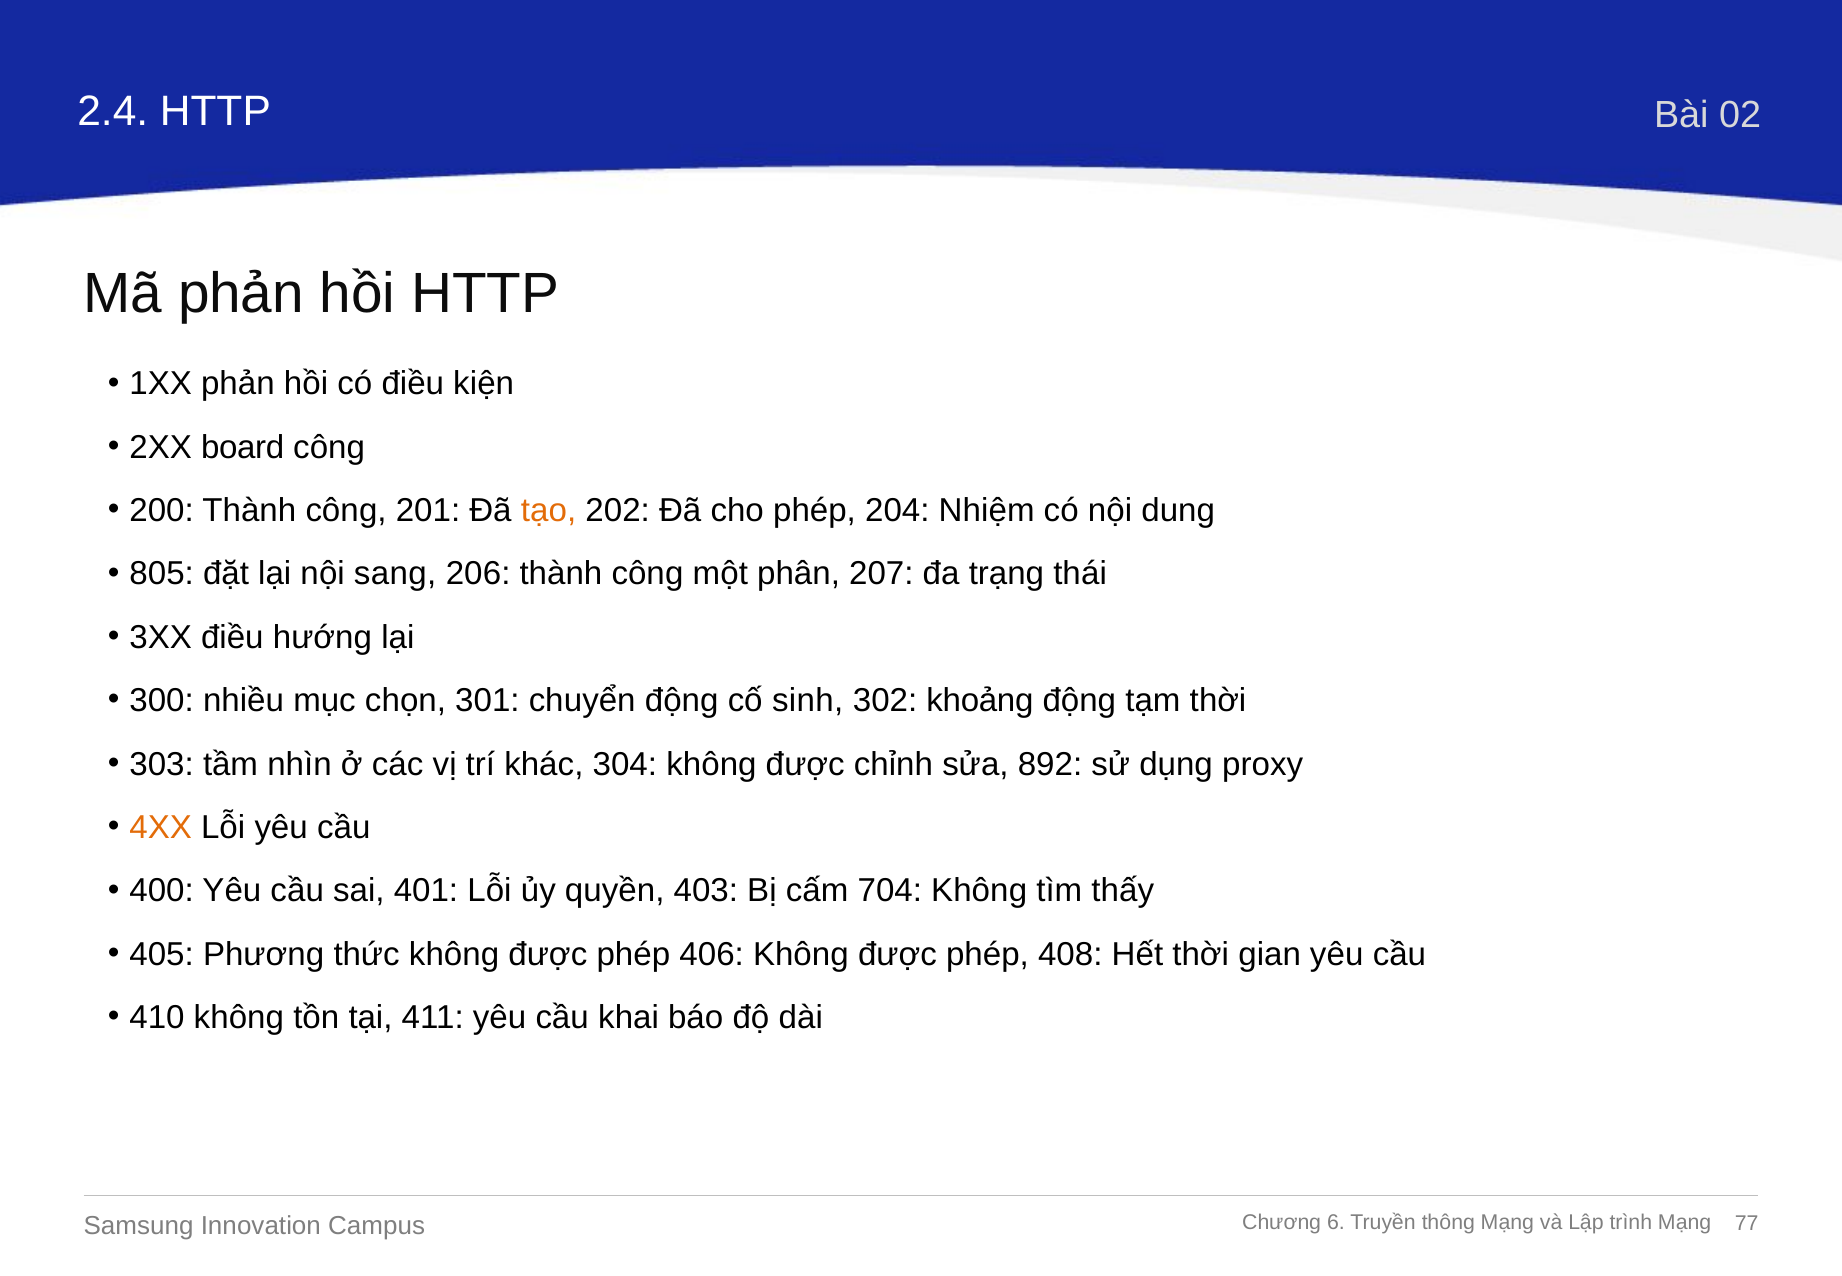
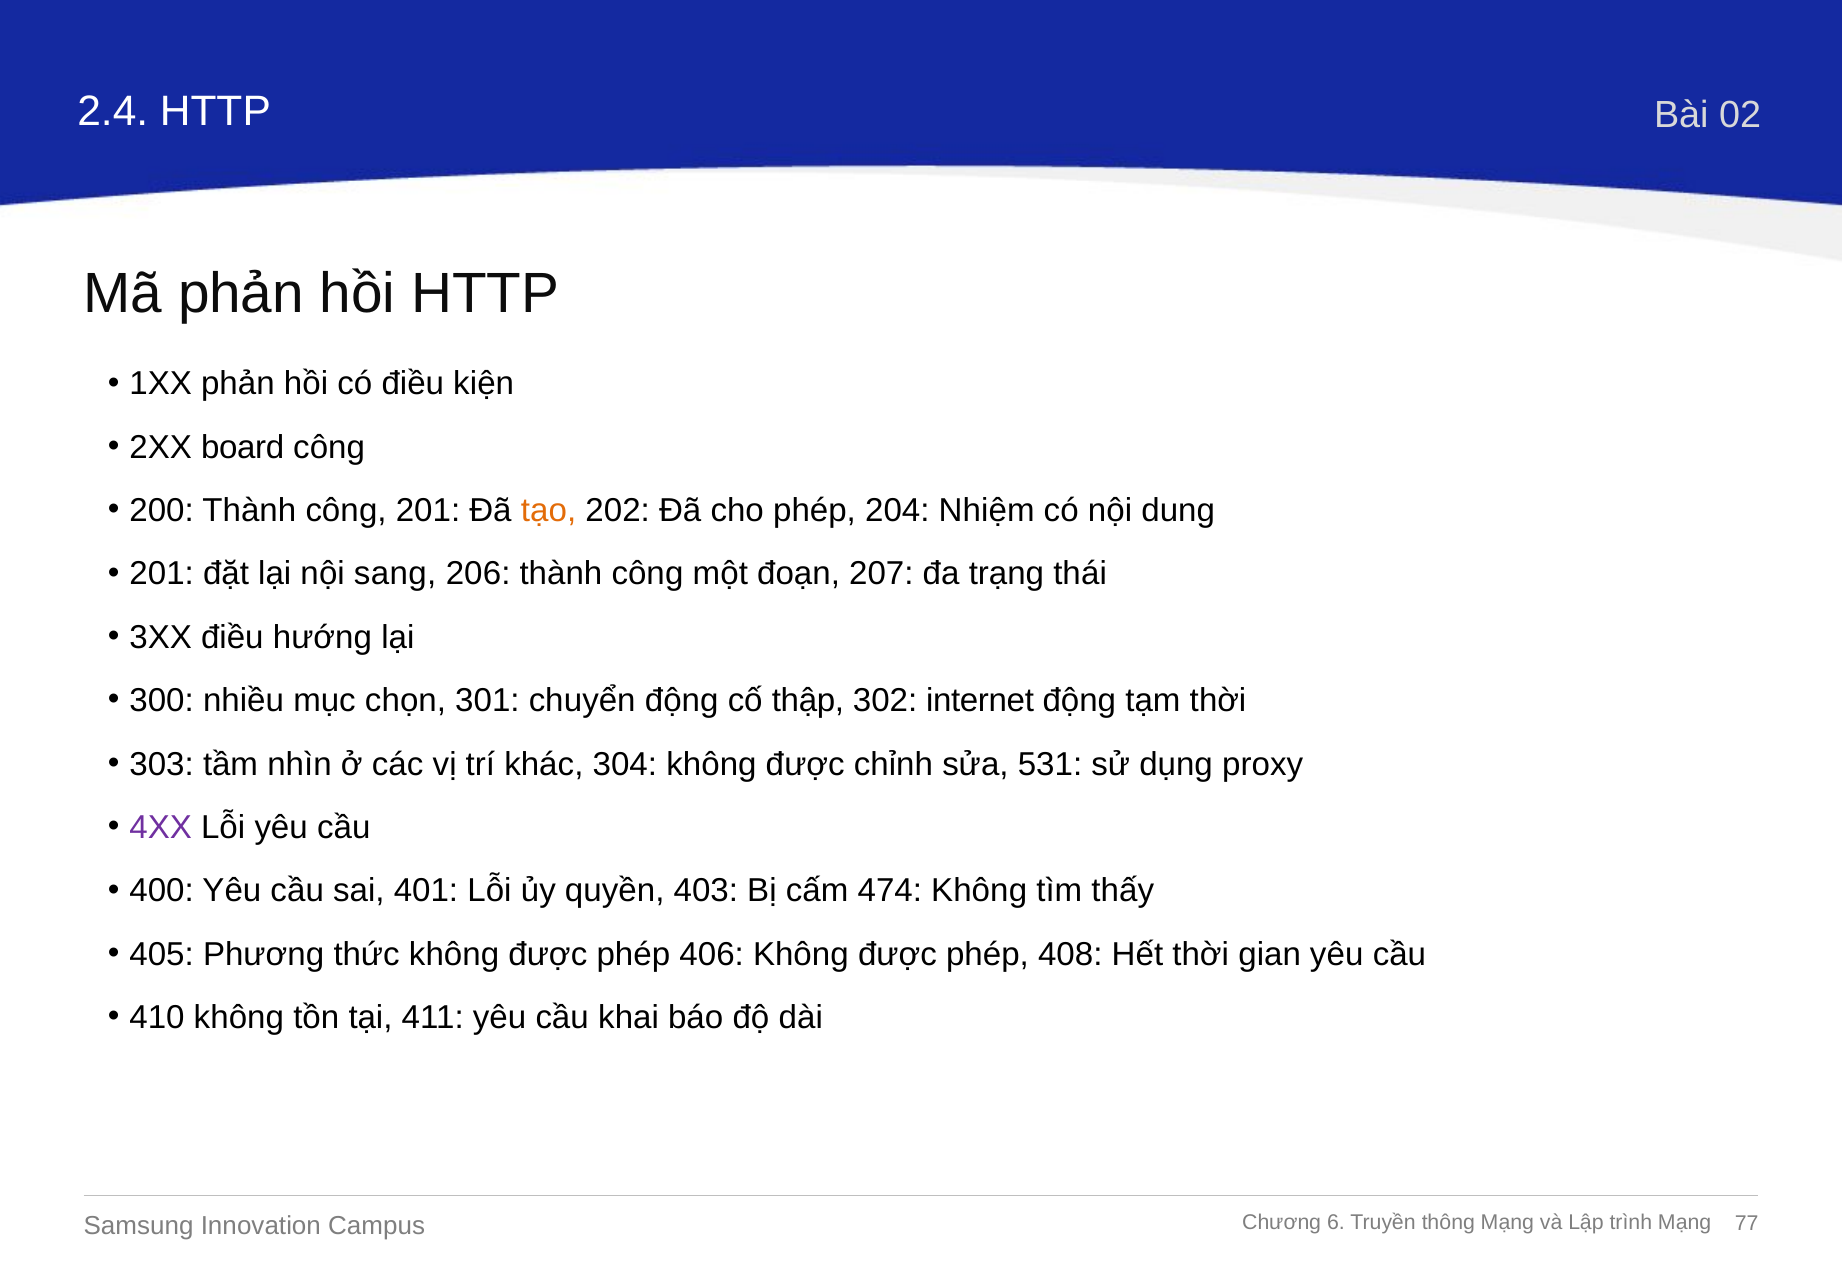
805 at (162, 574): 805 -> 201
phân: phân -> đoạn
sinh: sinh -> thập
khoảng: khoảng -> internet
892: 892 -> 531
4XX colour: orange -> purple
704: 704 -> 474
